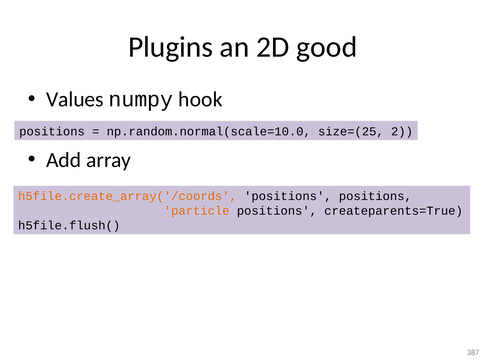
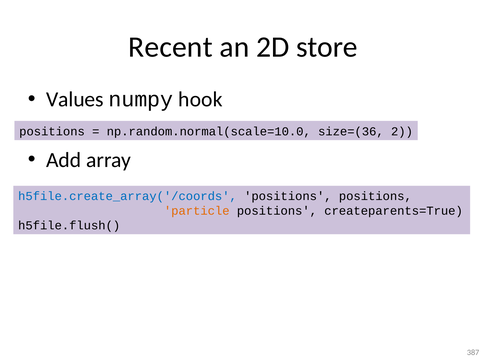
Plugins: Plugins -> Recent
good: good -> store
size=(25: size=(25 -> size=(36
h5file.create_array('/coords colour: orange -> blue
